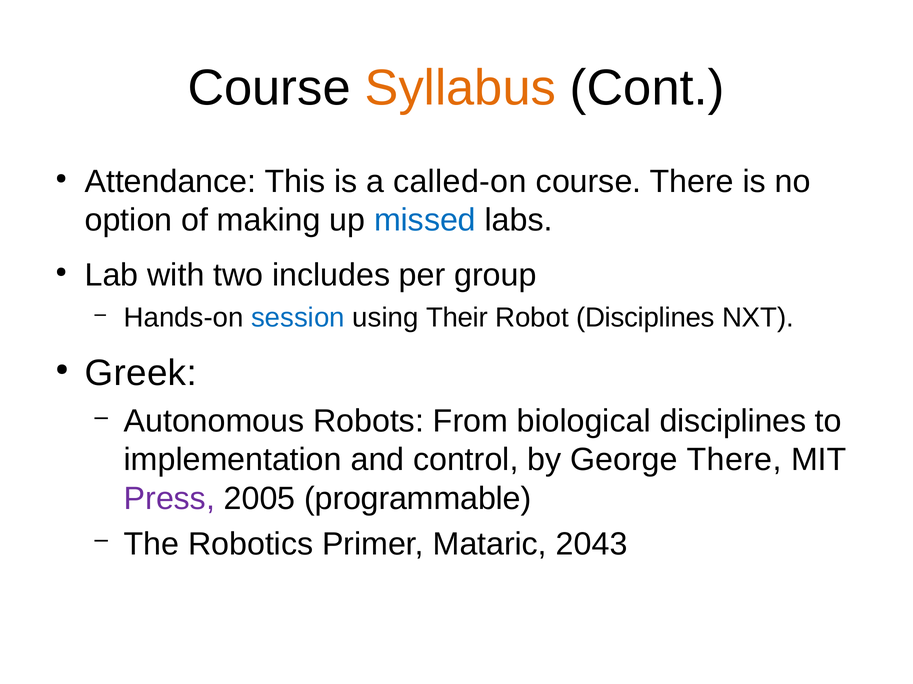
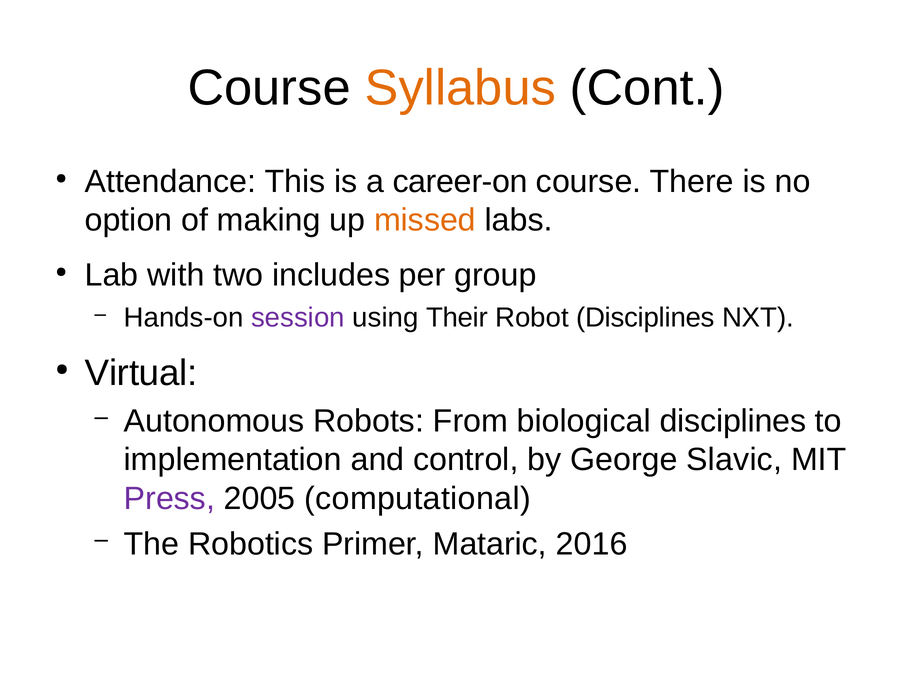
called-on: called-on -> career-on
missed colour: blue -> orange
session colour: blue -> purple
Greek: Greek -> Virtual
George There: There -> Slavic
programmable: programmable -> computational
2043: 2043 -> 2016
